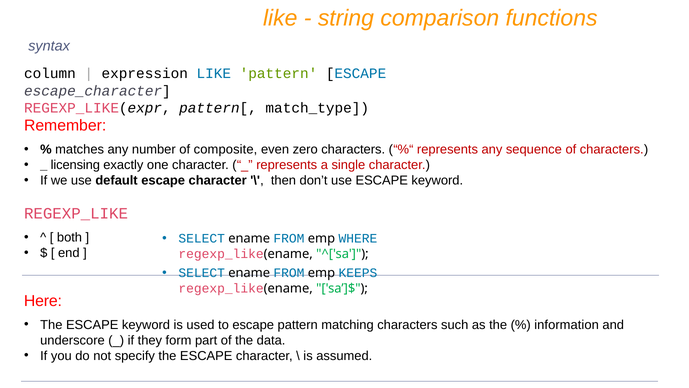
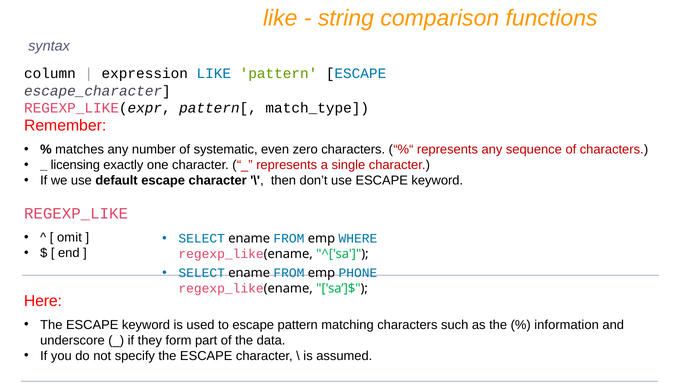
composite: composite -> systematic
both: both -> omit
KEEPS: KEEPS -> PHONE
